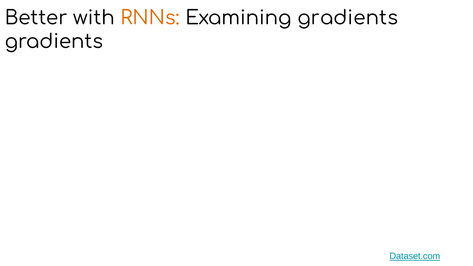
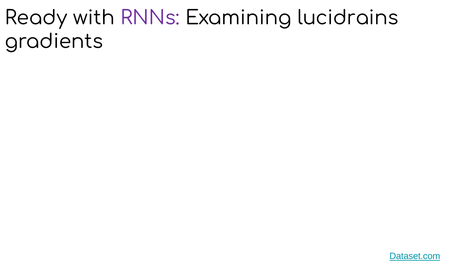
Better: Better -> Ready
RNNs colour: orange -> purple
Examining gradients: gradients -> lucidrains
